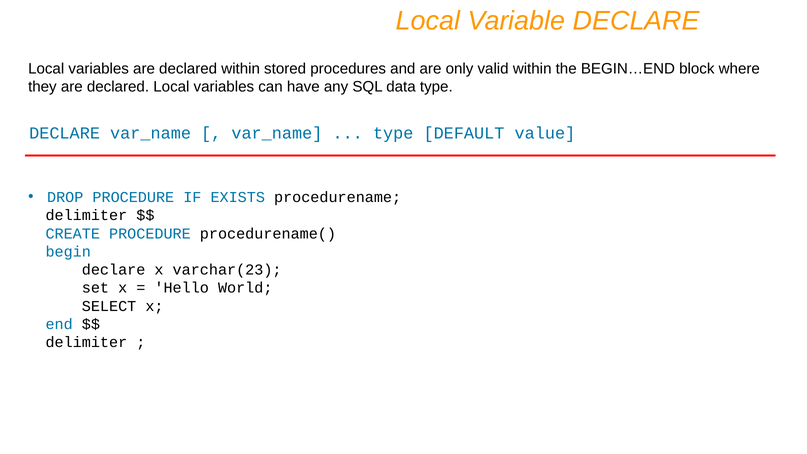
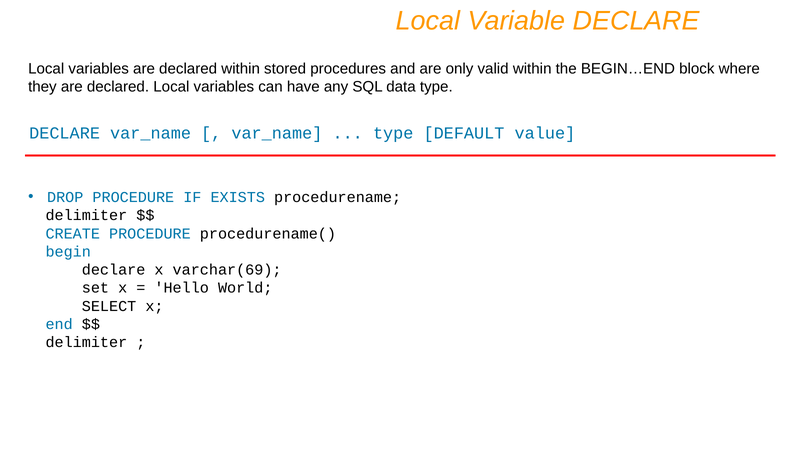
varchar(23: varchar(23 -> varchar(69
